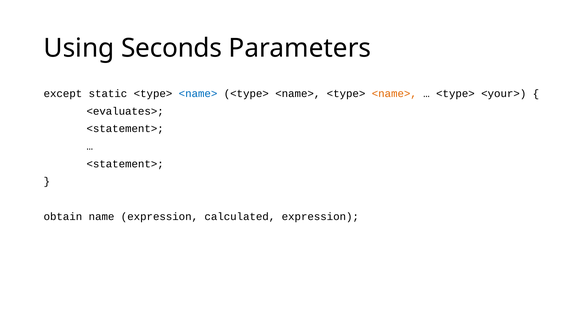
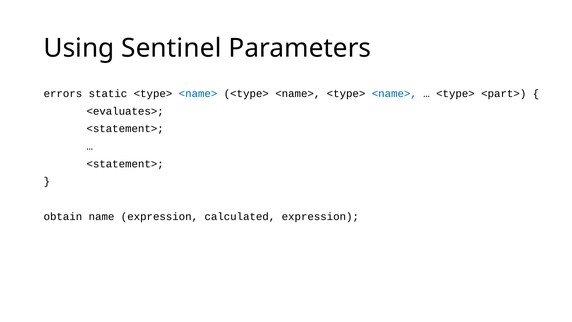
Seconds: Seconds -> Sentinel
except: except -> errors
<name> at (394, 94) colour: orange -> blue
<your>: <your> -> <part>
